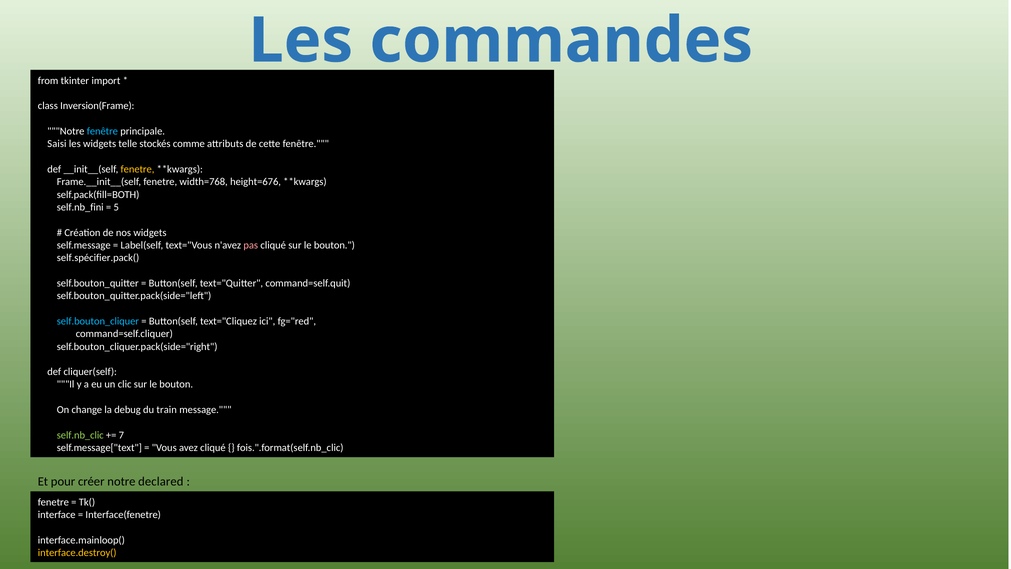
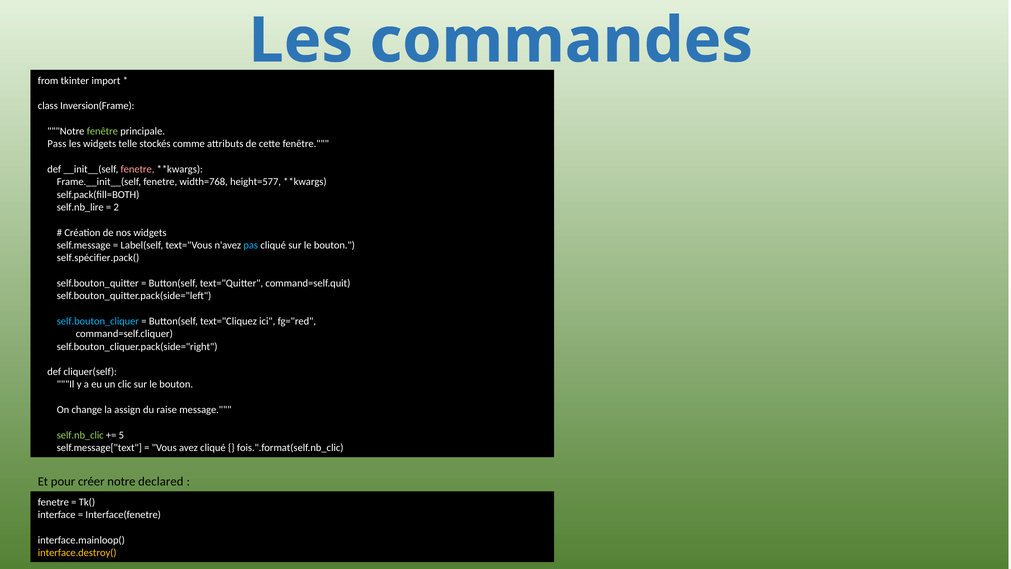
fenêtre at (102, 131) colour: light blue -> light green
Saisi: Saisi -> Pass
fenetre at (137, 169) colour: yellow -> pink
height=676: height=676 -> height=577
self.nb_fini: self.nb_fini -> self.nb_lire
5: 5 -> 2
pas colour: pink -> light blue
debug: debug -> assign
train: train -> raise
7: 7 -> 5
